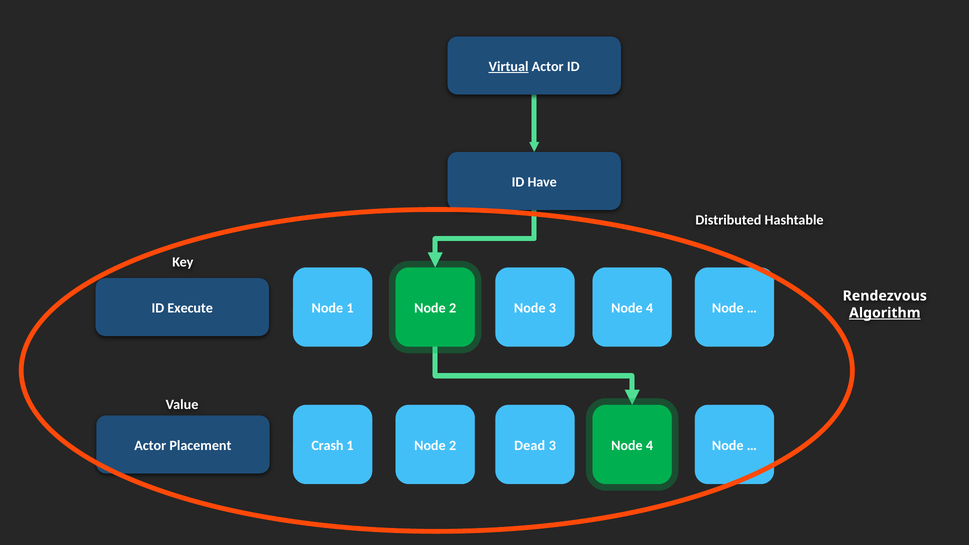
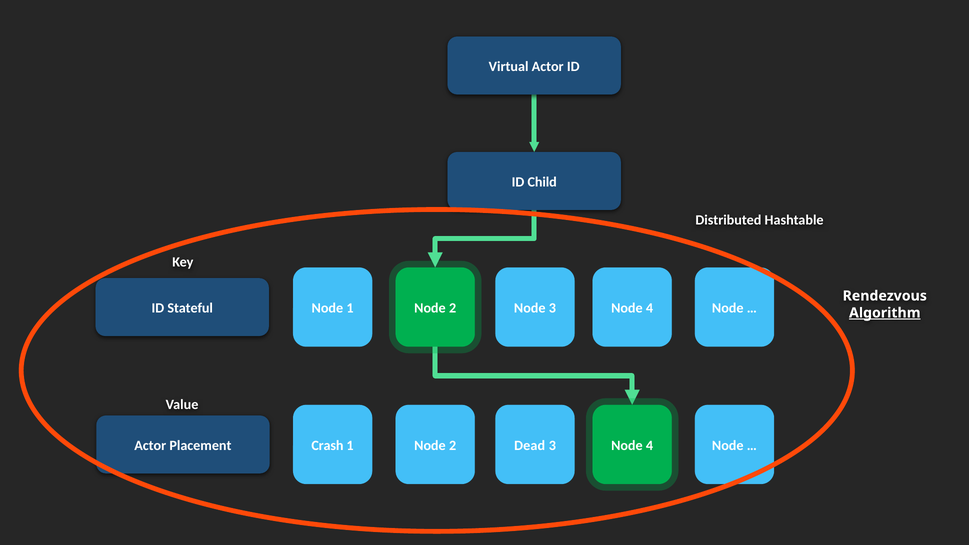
Virtual underline: present -> none
Have: Have -> Child
Execute: Execute -> Stateful
